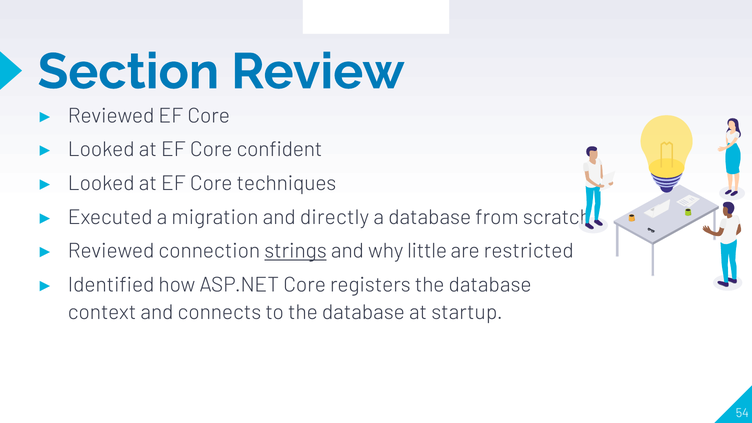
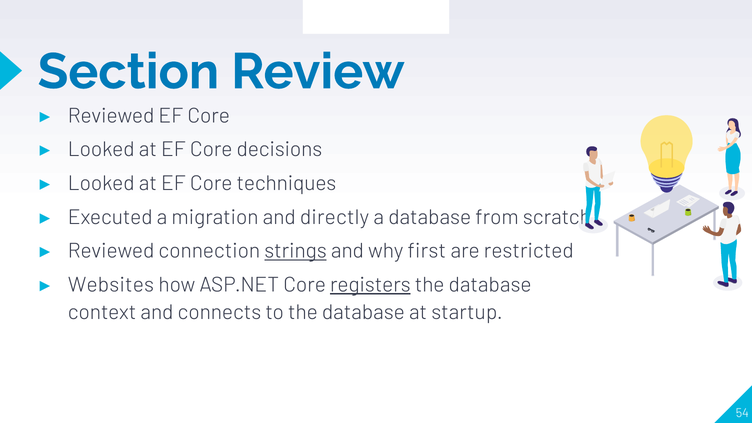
confident: confident -> decisions
little: little -> first
Identified: Identified -> Websites
registers underline: none -> present
